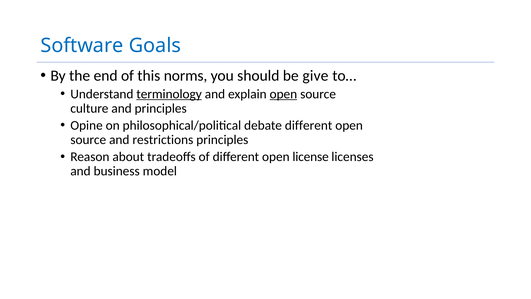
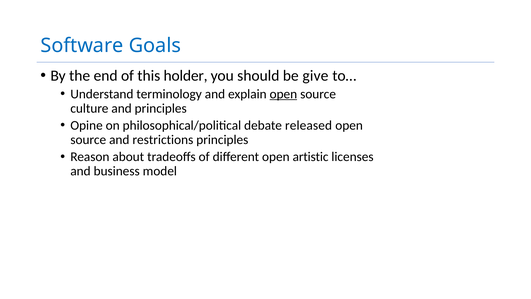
norms: norms -> holder
terminology underline: present -> none
debate different: different -> released
license: license -> artistic
